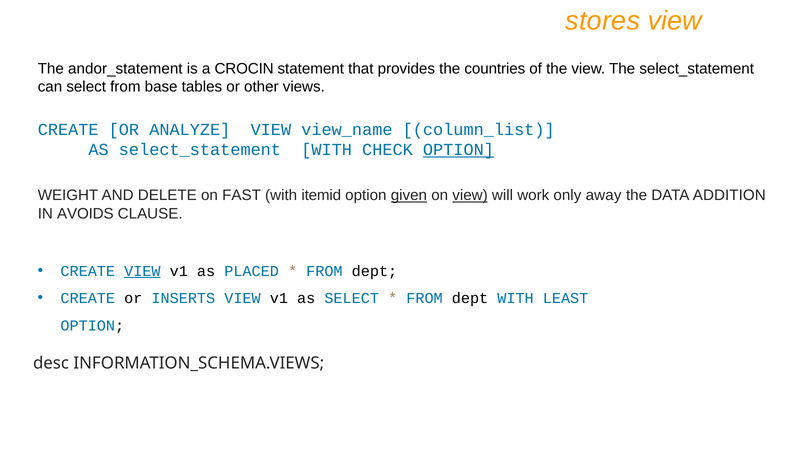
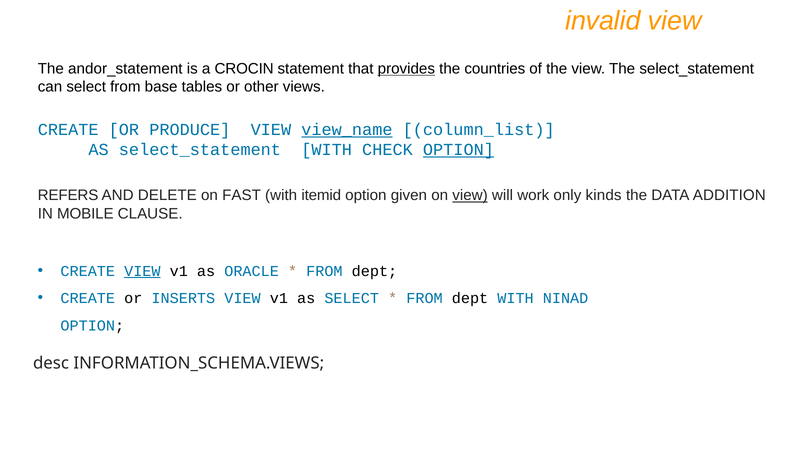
stores: stores -> invalid
provides underline: none -> present
ANALYZE: ANALYZE -> PRODUCE
view_name underline: none -> present
WEIGHT: WEIGHT -> REFERS
given underline: present -> none
away: away -> kinds
AVOIDS: AVOIDS -> MOBILE
PLACED: PLACED -> ORACLE
LEAST: LEAST -> NINAD
